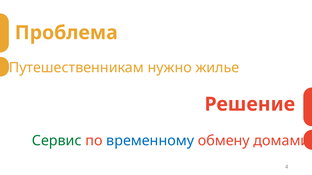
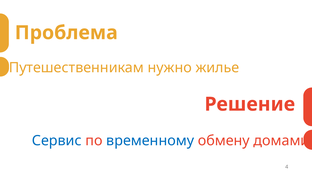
Сервис colour: green -> blue
